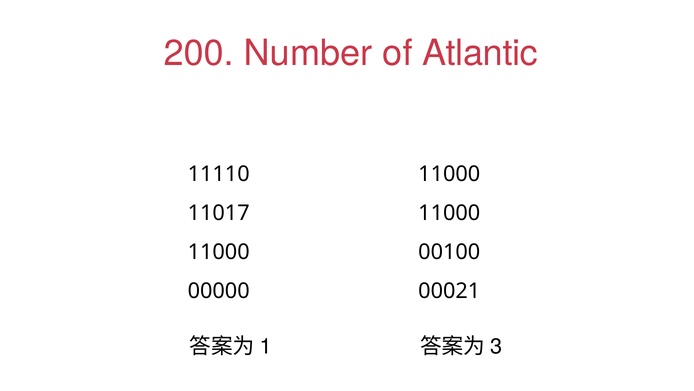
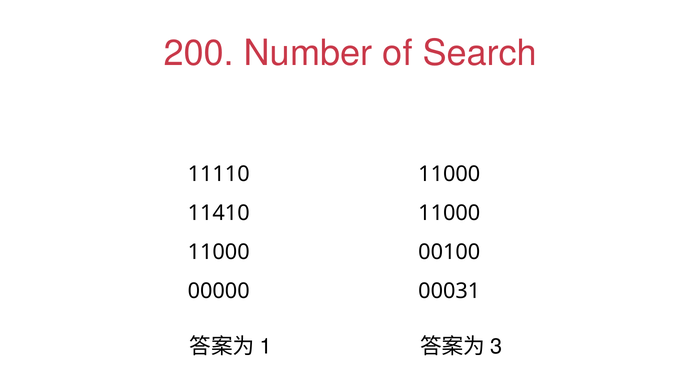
Atlantic: Atlantic -> Search
11017: 11017 -> 11410
00021: 00021 -> 00031
